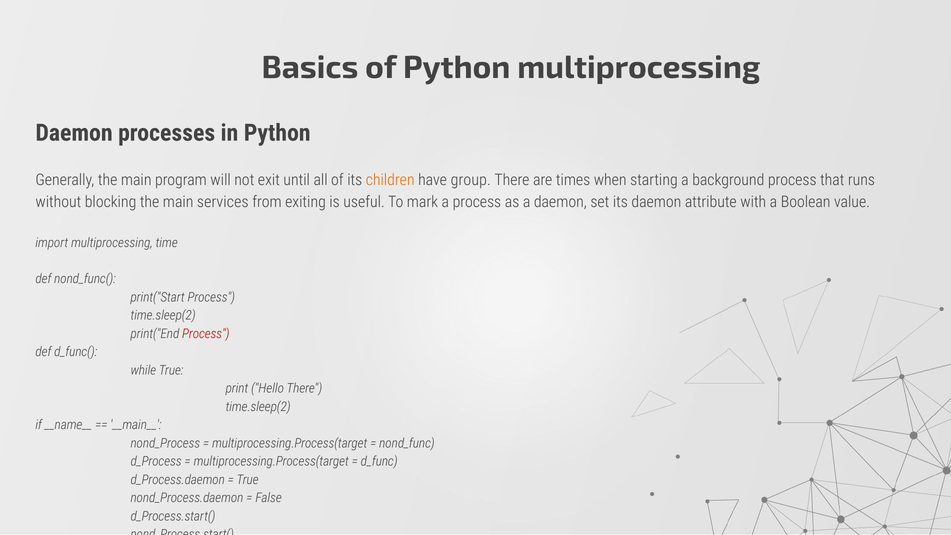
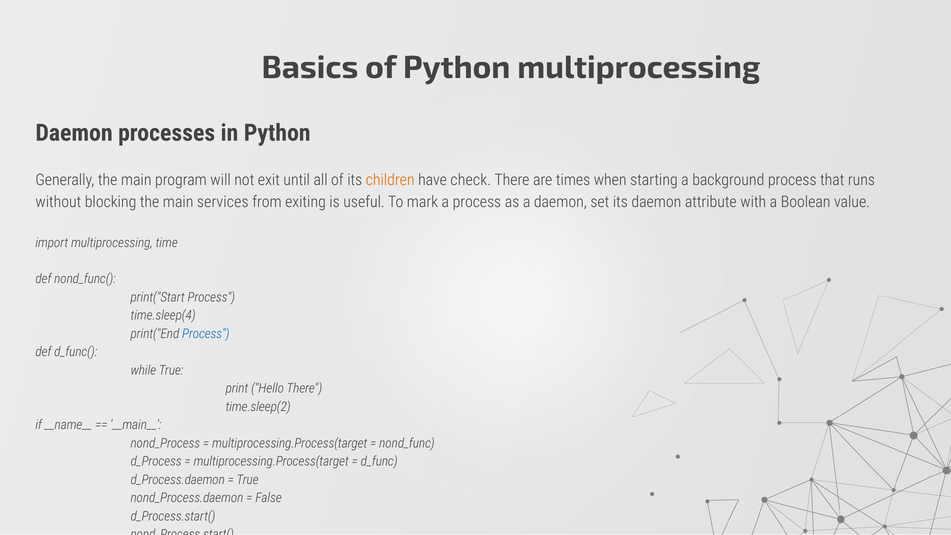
group: group -> check
time.sleep(2 at (163, 316): time.sleep(2 -> time.sleep(4
Process at (206, 334) colour: red -> blue
